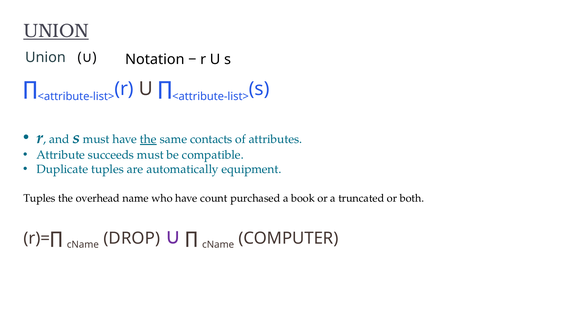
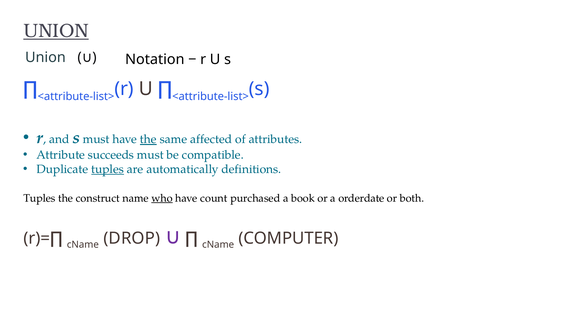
contacts: contacts -> affected
tuples at (108, 169) underline: none -> present
equipment: equipment -> definitions
overhead: overhead -> construct
who underline: none -> present
truncated: truncated -> orderdate
